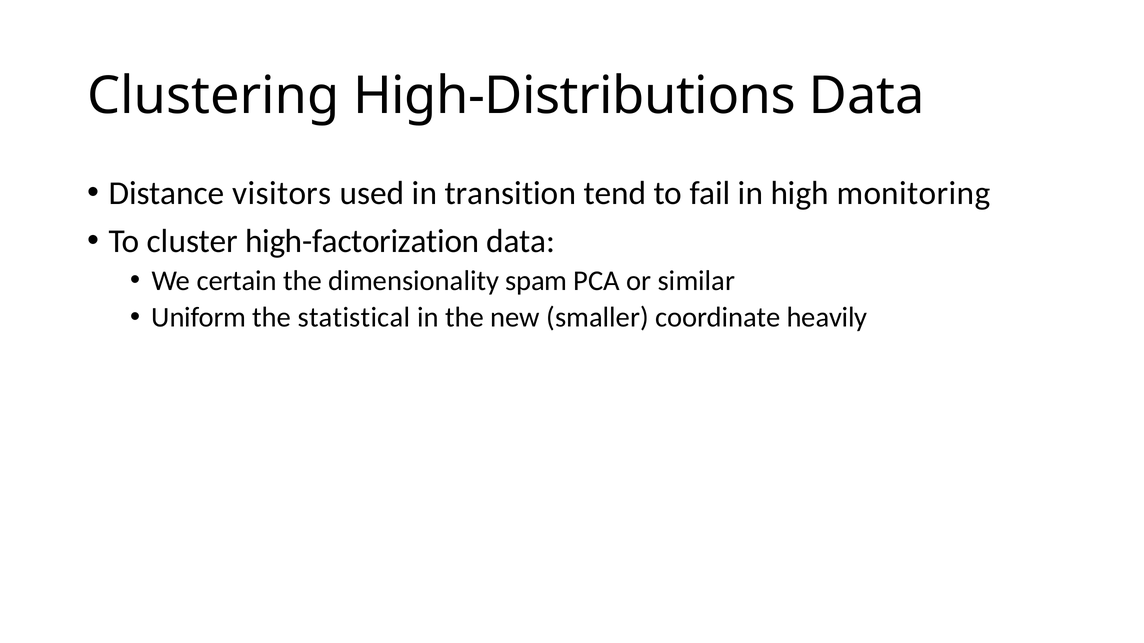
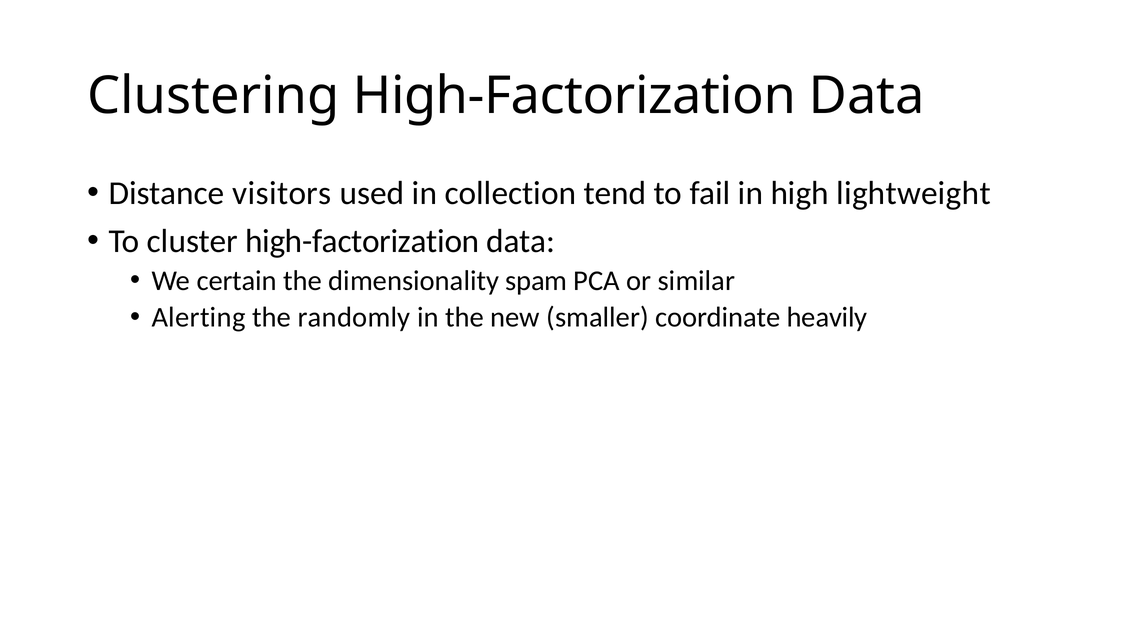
Clustering High-Distributions: High-Distributions -> High-Factorization
transition: transition -> collection
monitoring: monitoring -> lightweight
Uniform: Uniform -> Alerting
statistical: statistical -> randomly
